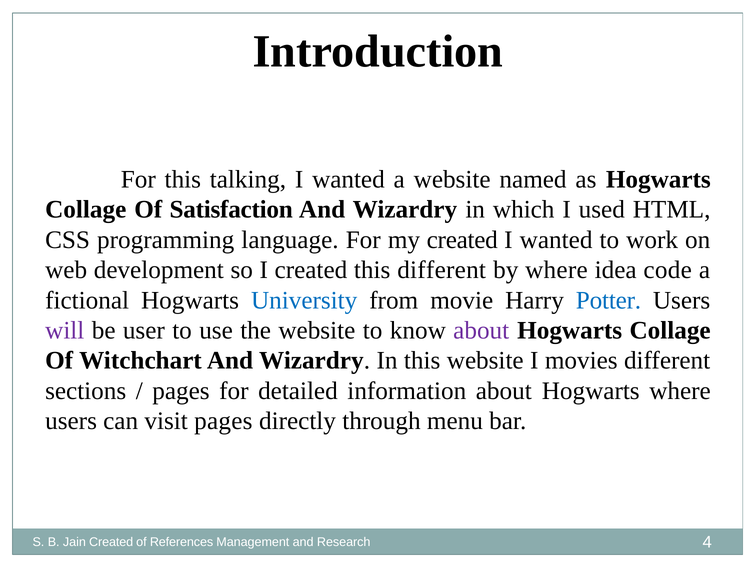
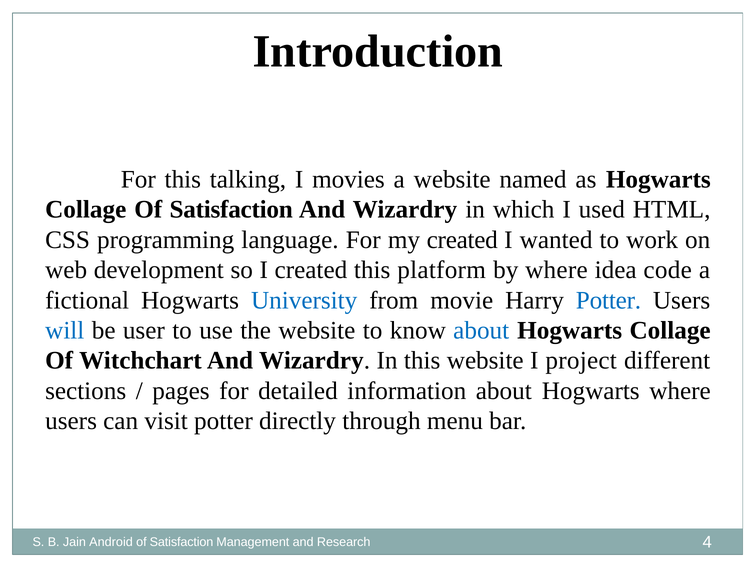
wanted at (348, 179): wanted -> movies
this different: different -> platform
will colour: purple -> blue
about at (481, 330) colour: purple -> blue
movies: movies -> project
visit pages: pages -> potter
Jain Created: Created -> Android
References at (182, 542): References -> Satisfaction
